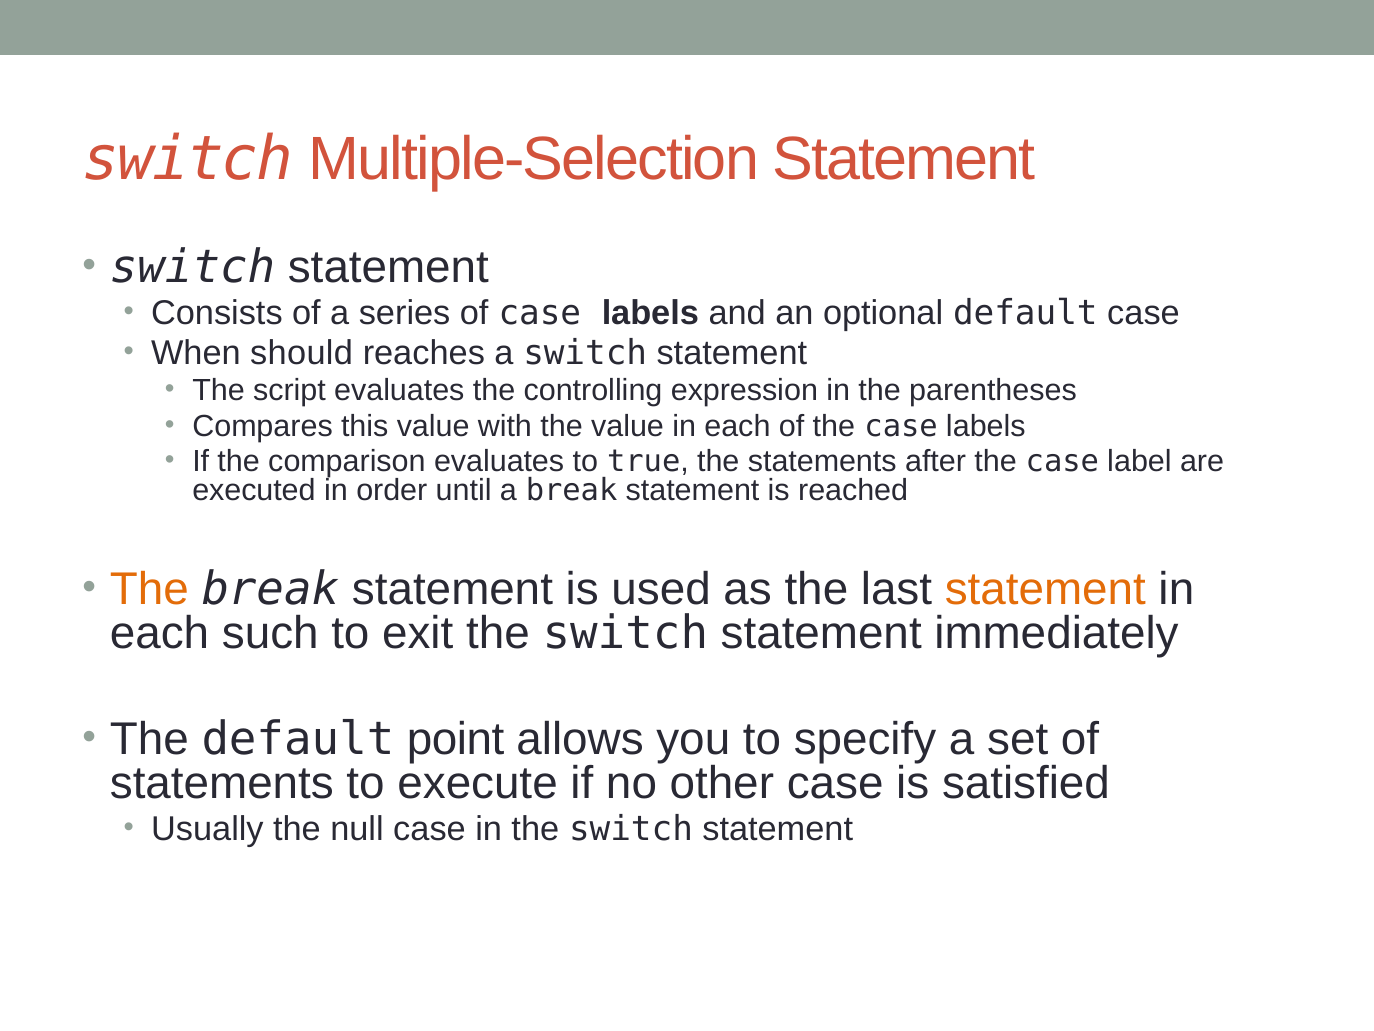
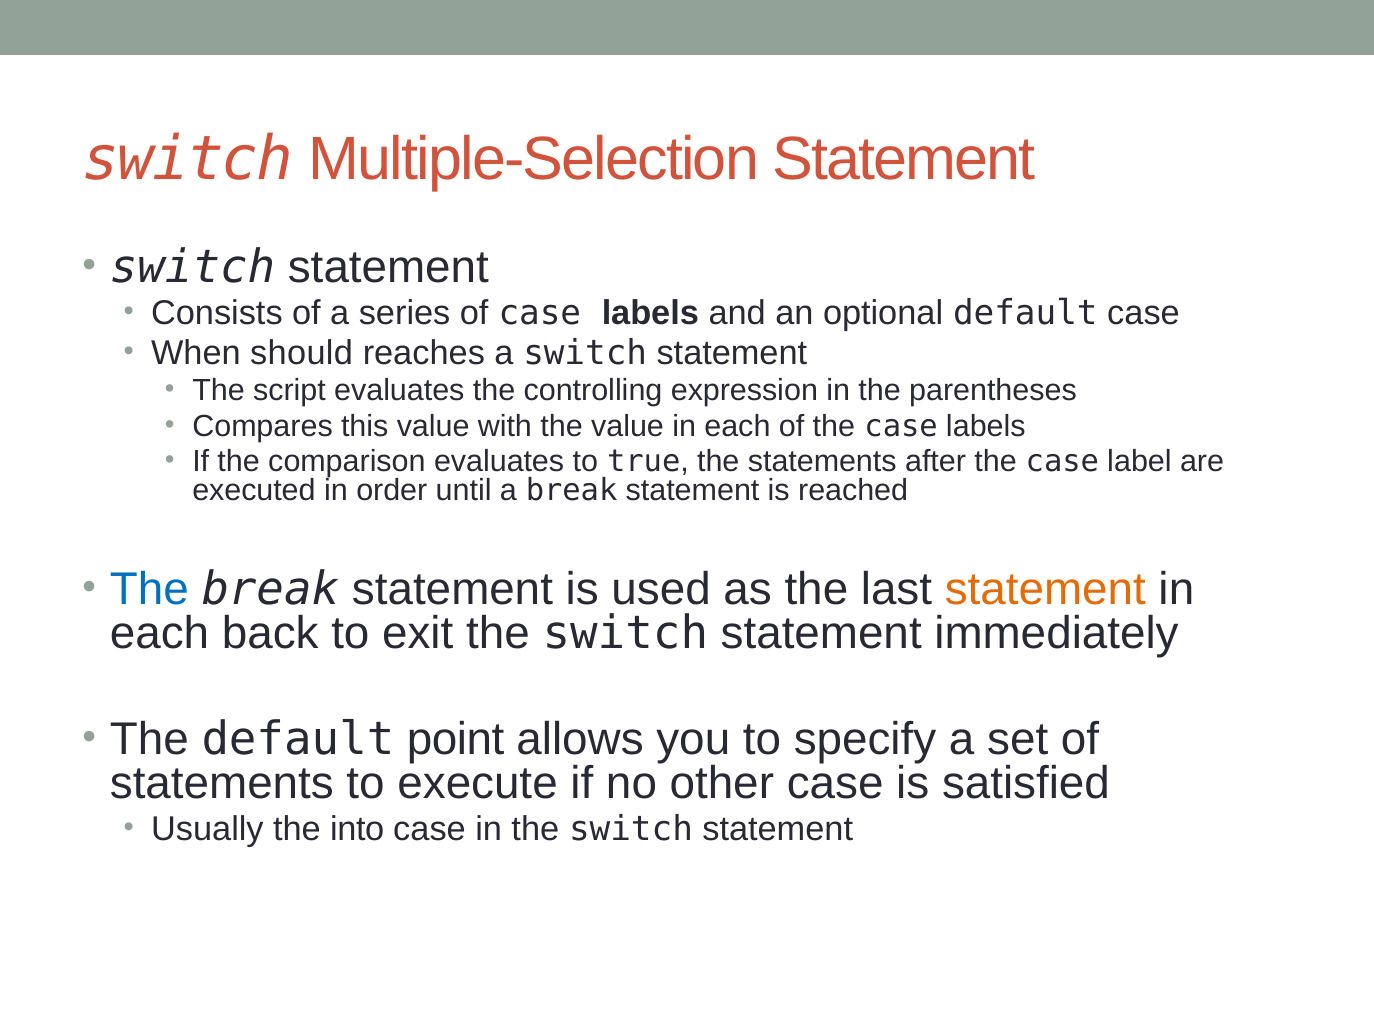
The at (149, 589) colour: orange -> blue
such: such -> back
null: null -> into
